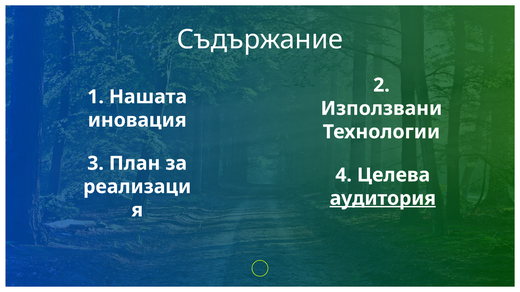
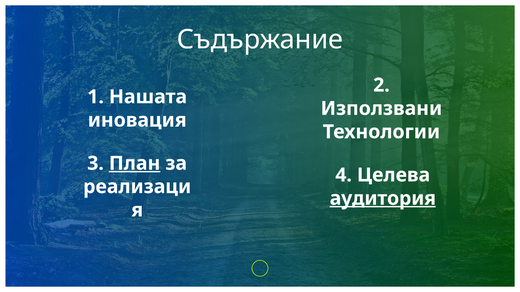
План underline: none -> present
